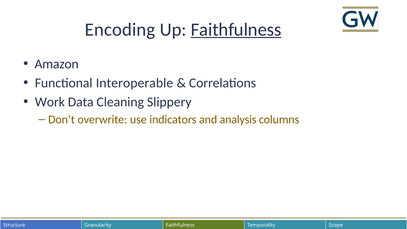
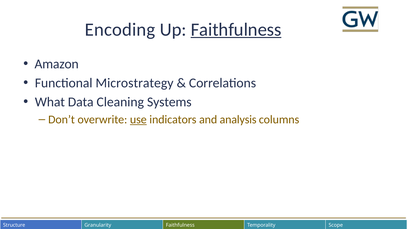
Interoperable: Interoperable -> Microstrategy
Work: Work -> What
Slippery: Slippery -> Systems
use underline: none -> present
